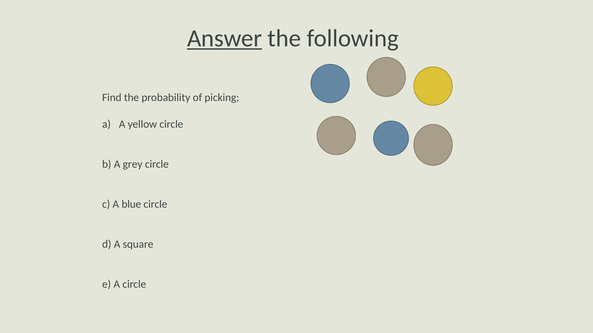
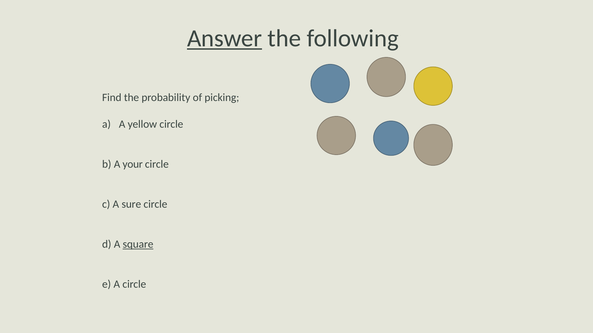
grey: grey -> your
blue: blue -> sure
square underline: none -> present
